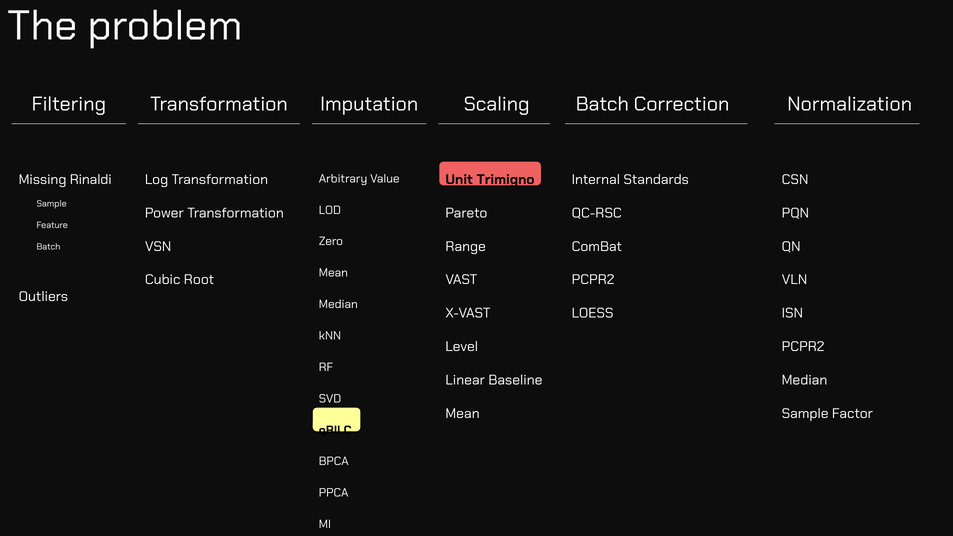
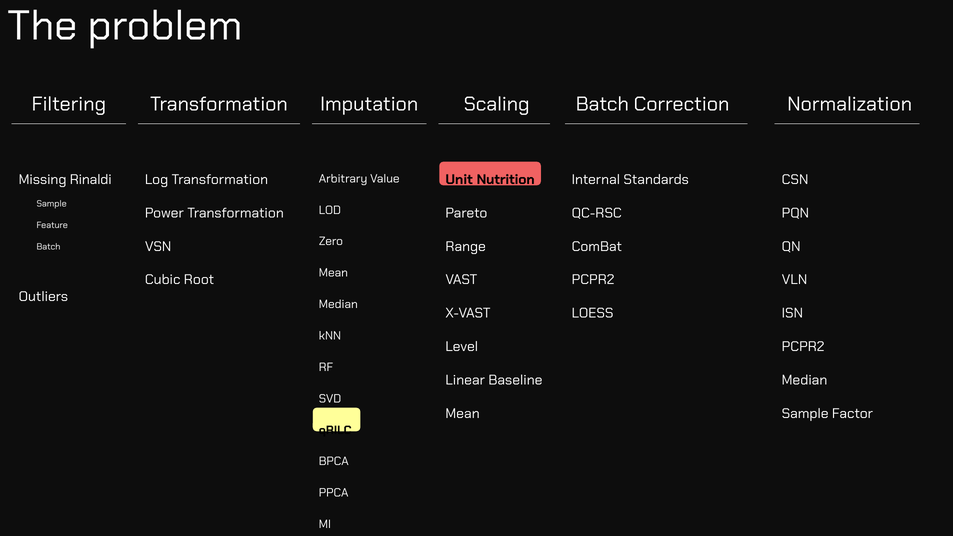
Trimigno: Trimigno -> Nutrition
